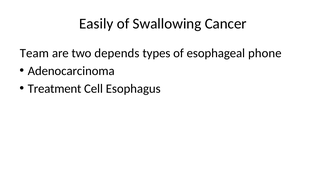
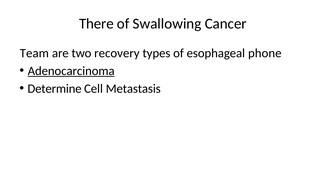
Easily: Easily -> There
depends: depends -> recovery
Adenocarcinoma underline: none -> present
Treatment: Treatment -> Determine
Esophagus: Esophagus -> Metastasis
